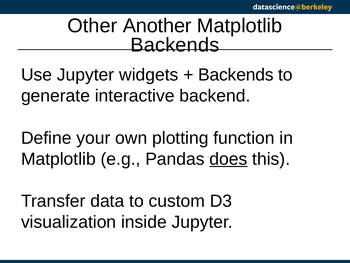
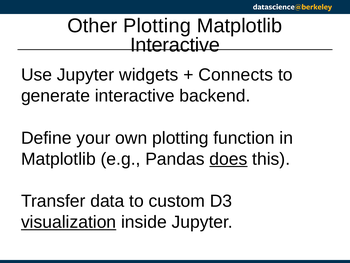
Other Another: Another -> Plotting
Backends at (175, 45): Backends -> Interactive
Backends at (236, 75): Backends -> Connects
visualization underline: none -> present
